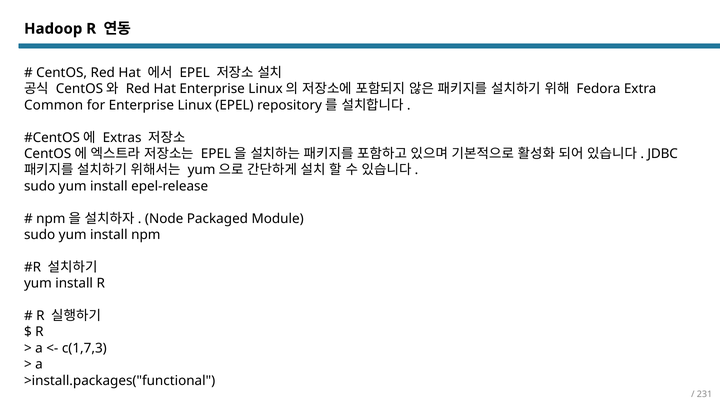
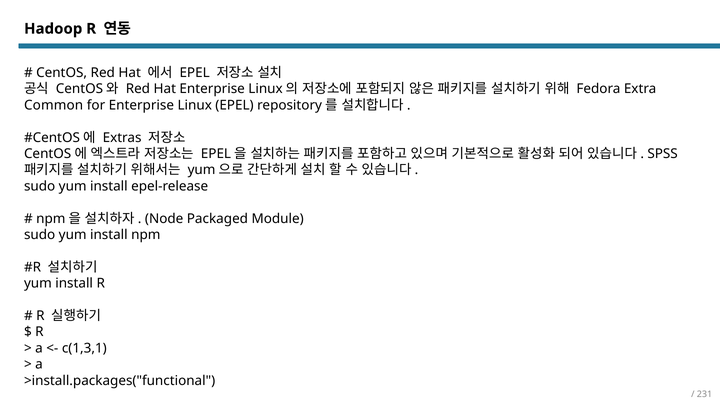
JDBC: JDBC -> SPSS
c(1,7,3: c(1,7,3 -> c(1,3,1
